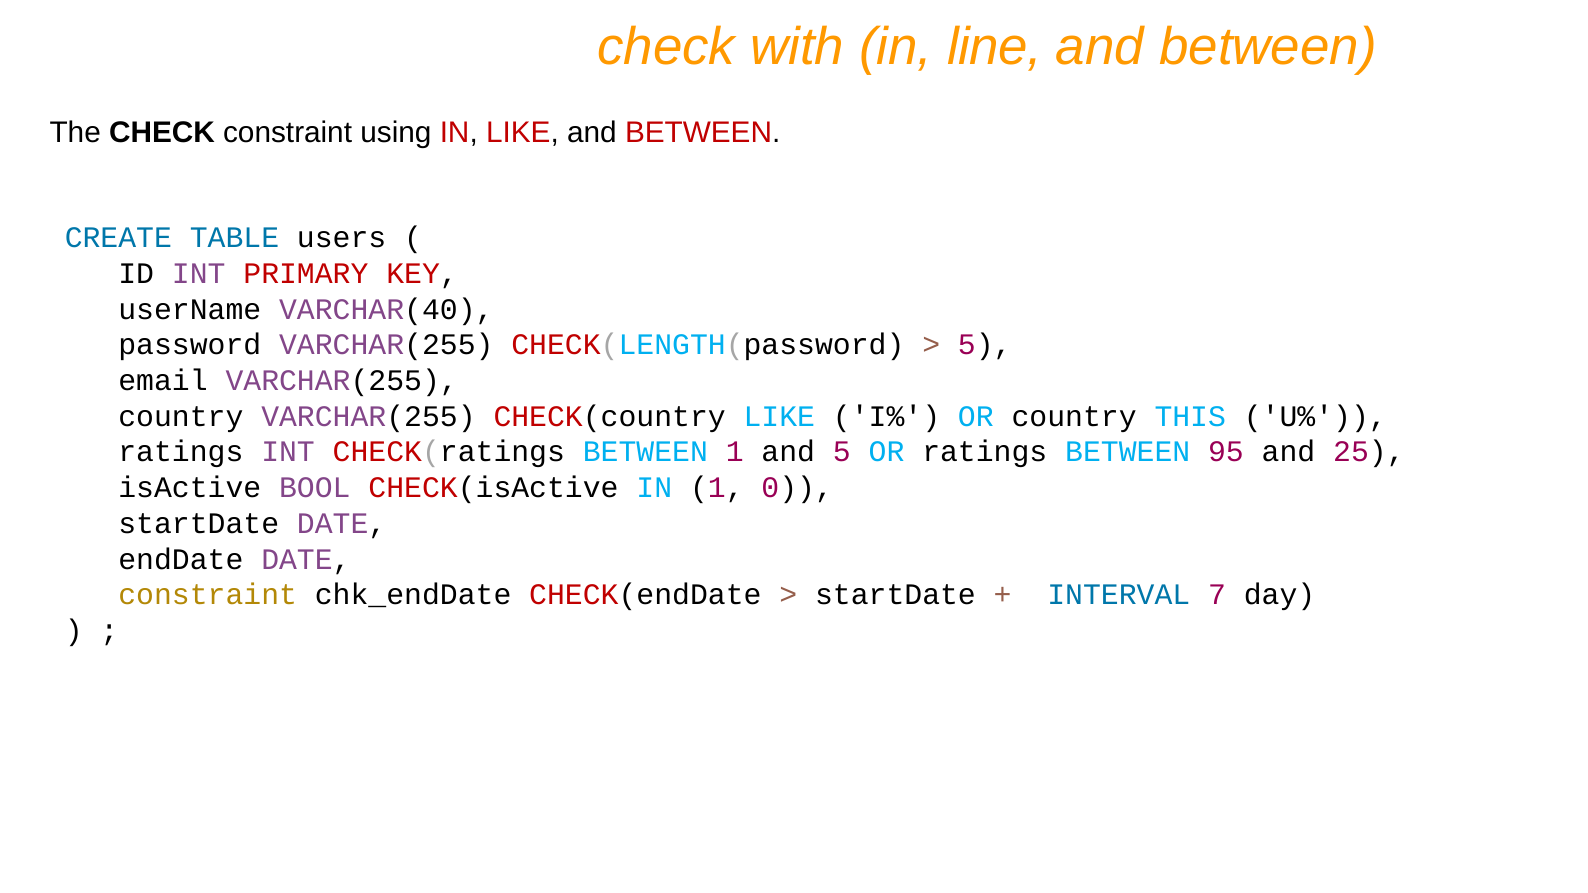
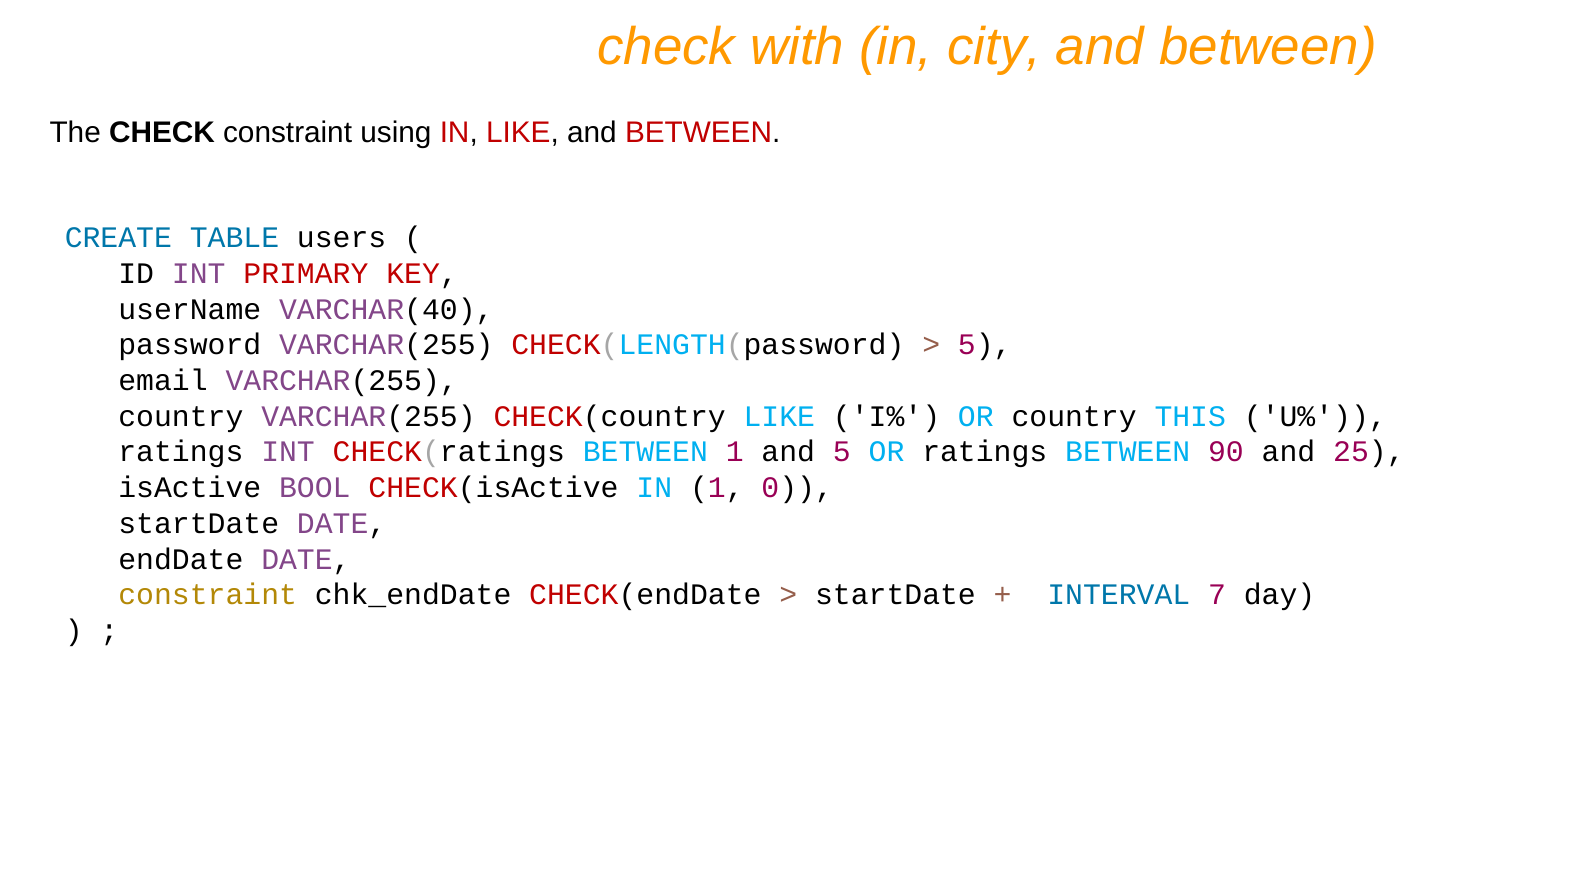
line: line -> city
95: 95 -> 90
